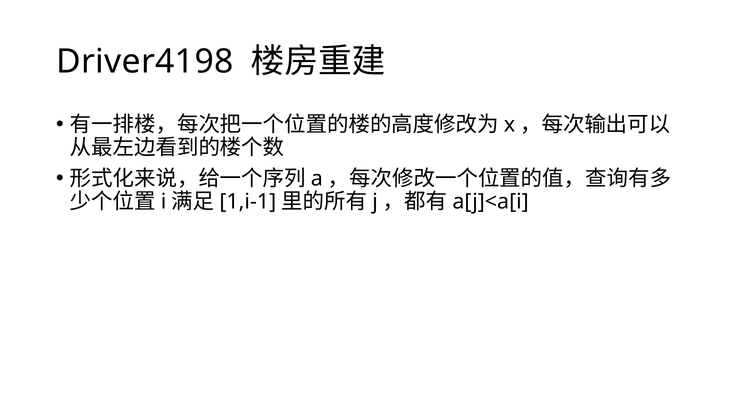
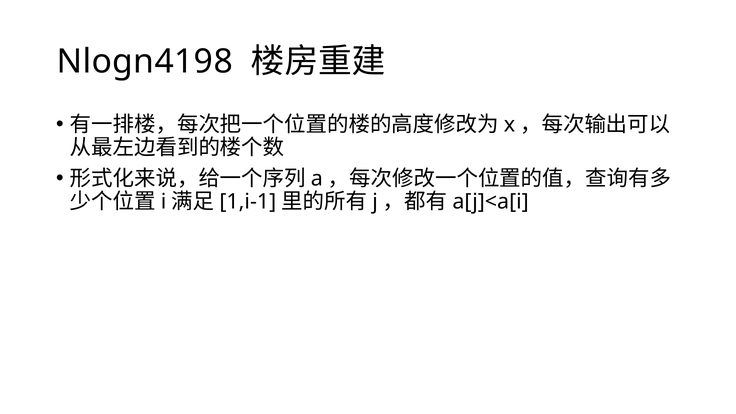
Driver4198: Driver4198 -> Nlogn4198
